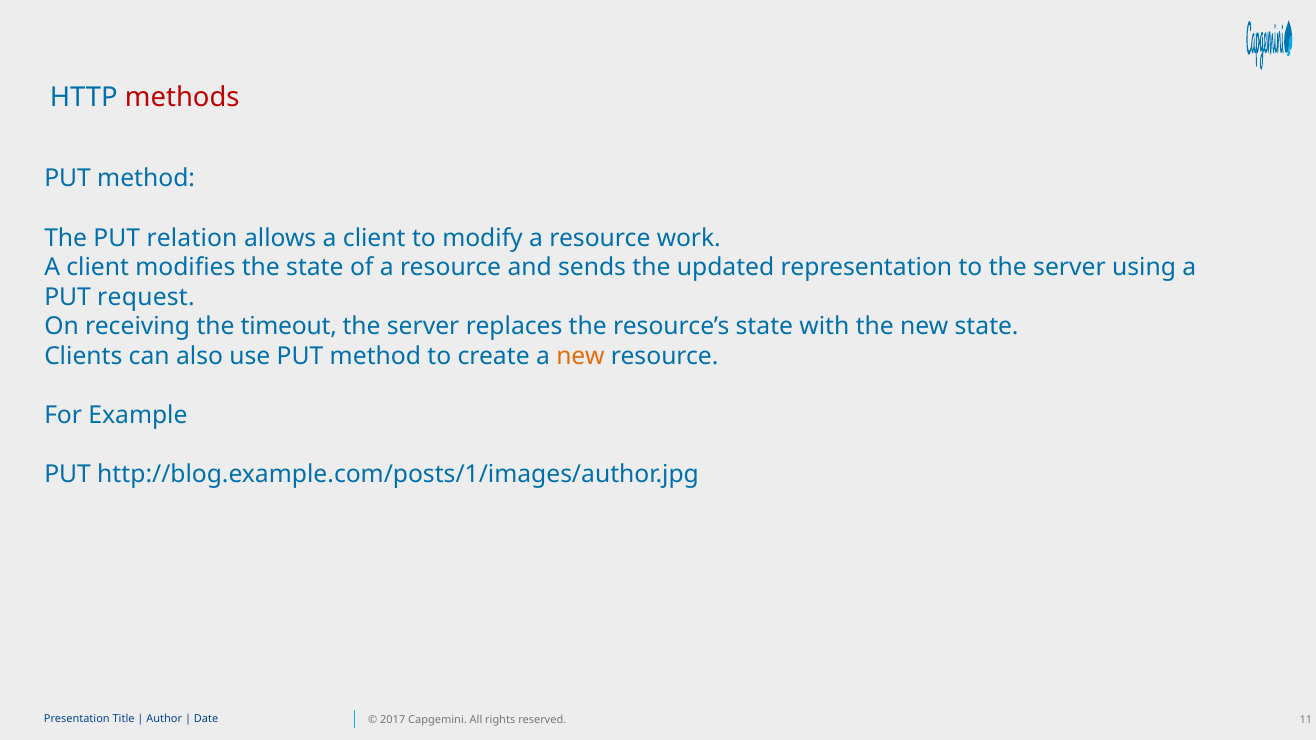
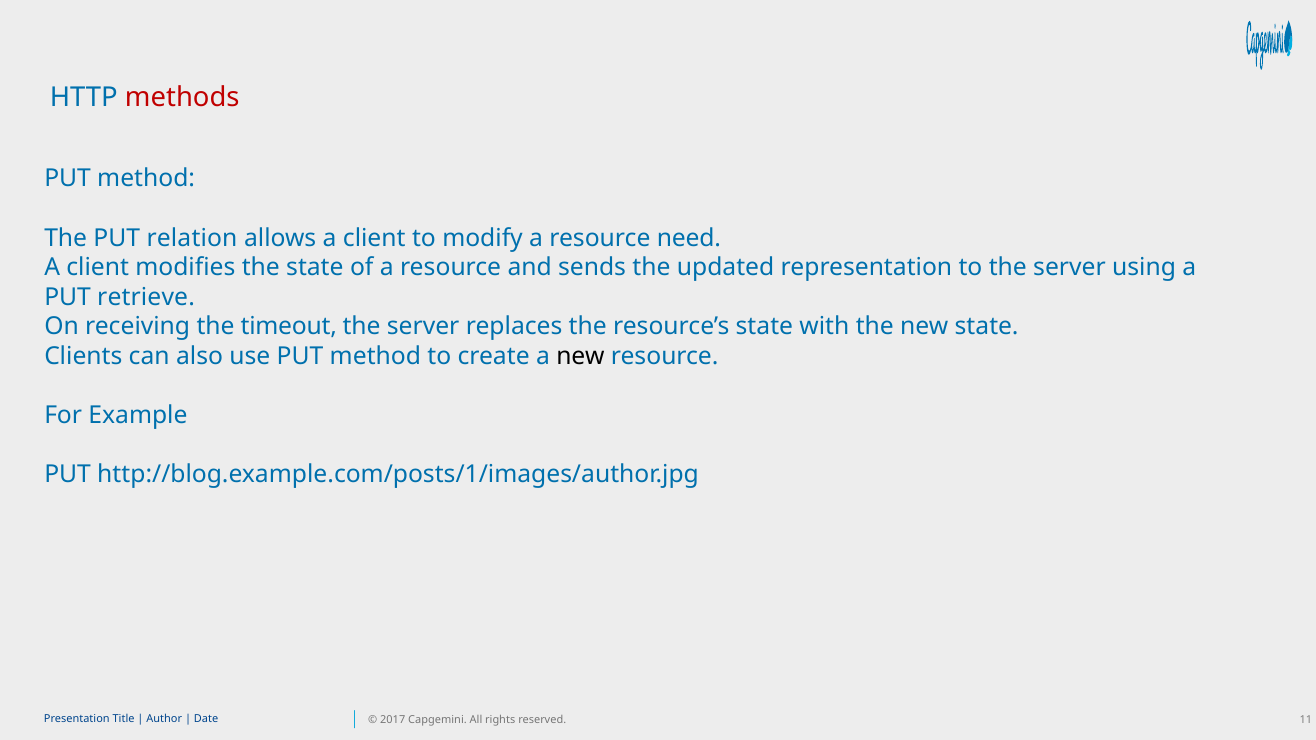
work: work -> need
request: request -> retrieve
new at (580, 356) colour: orange -> black
